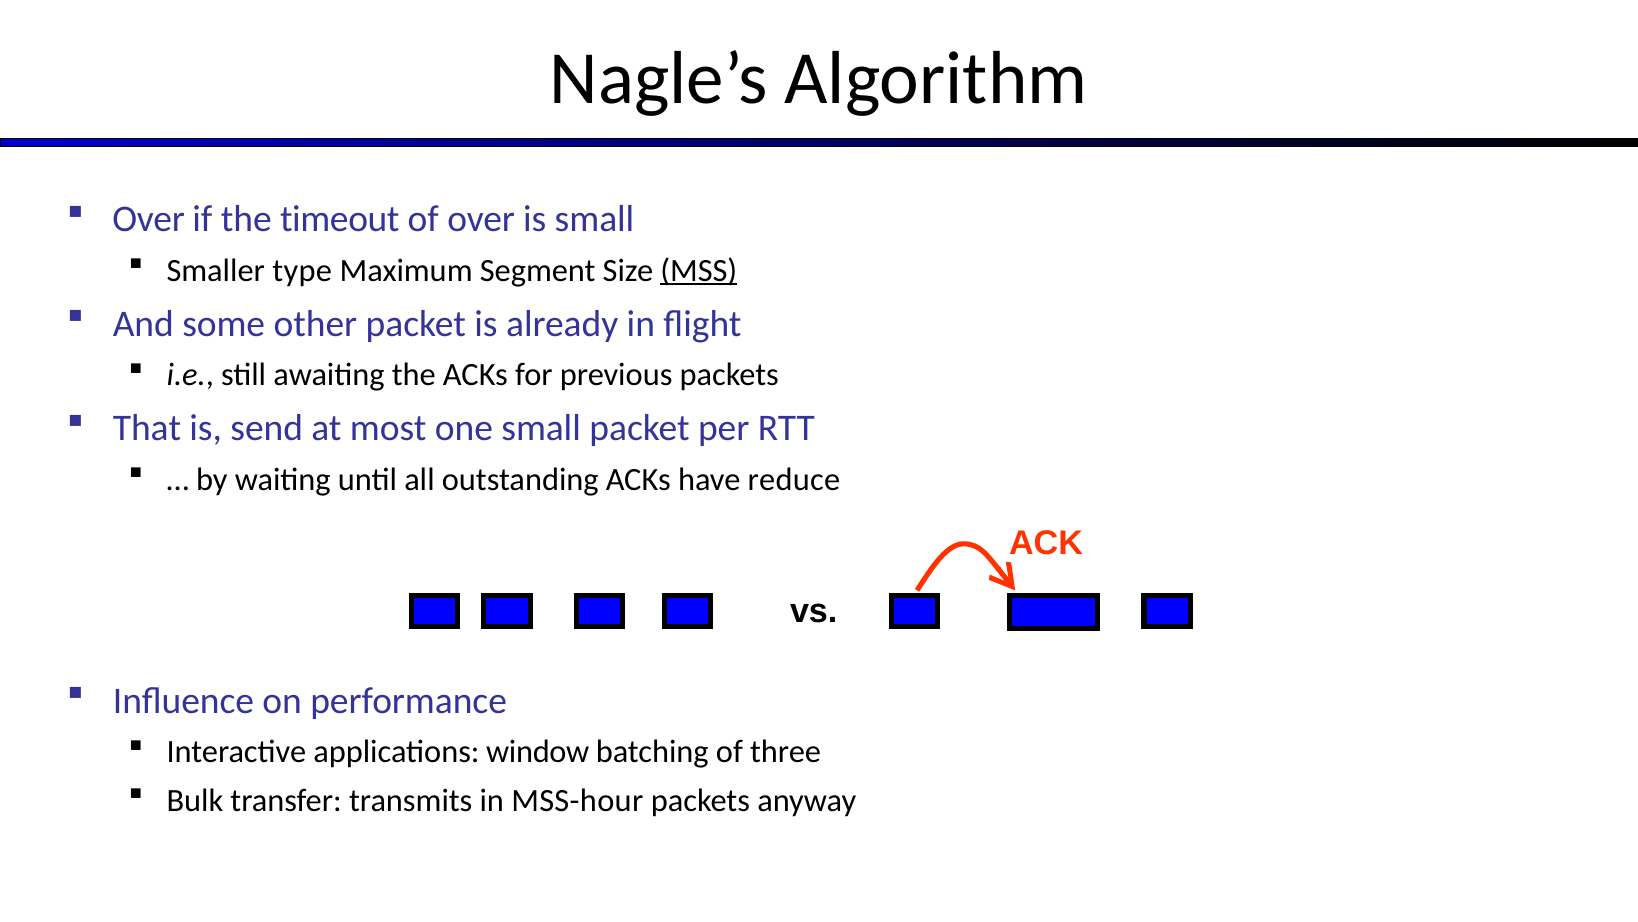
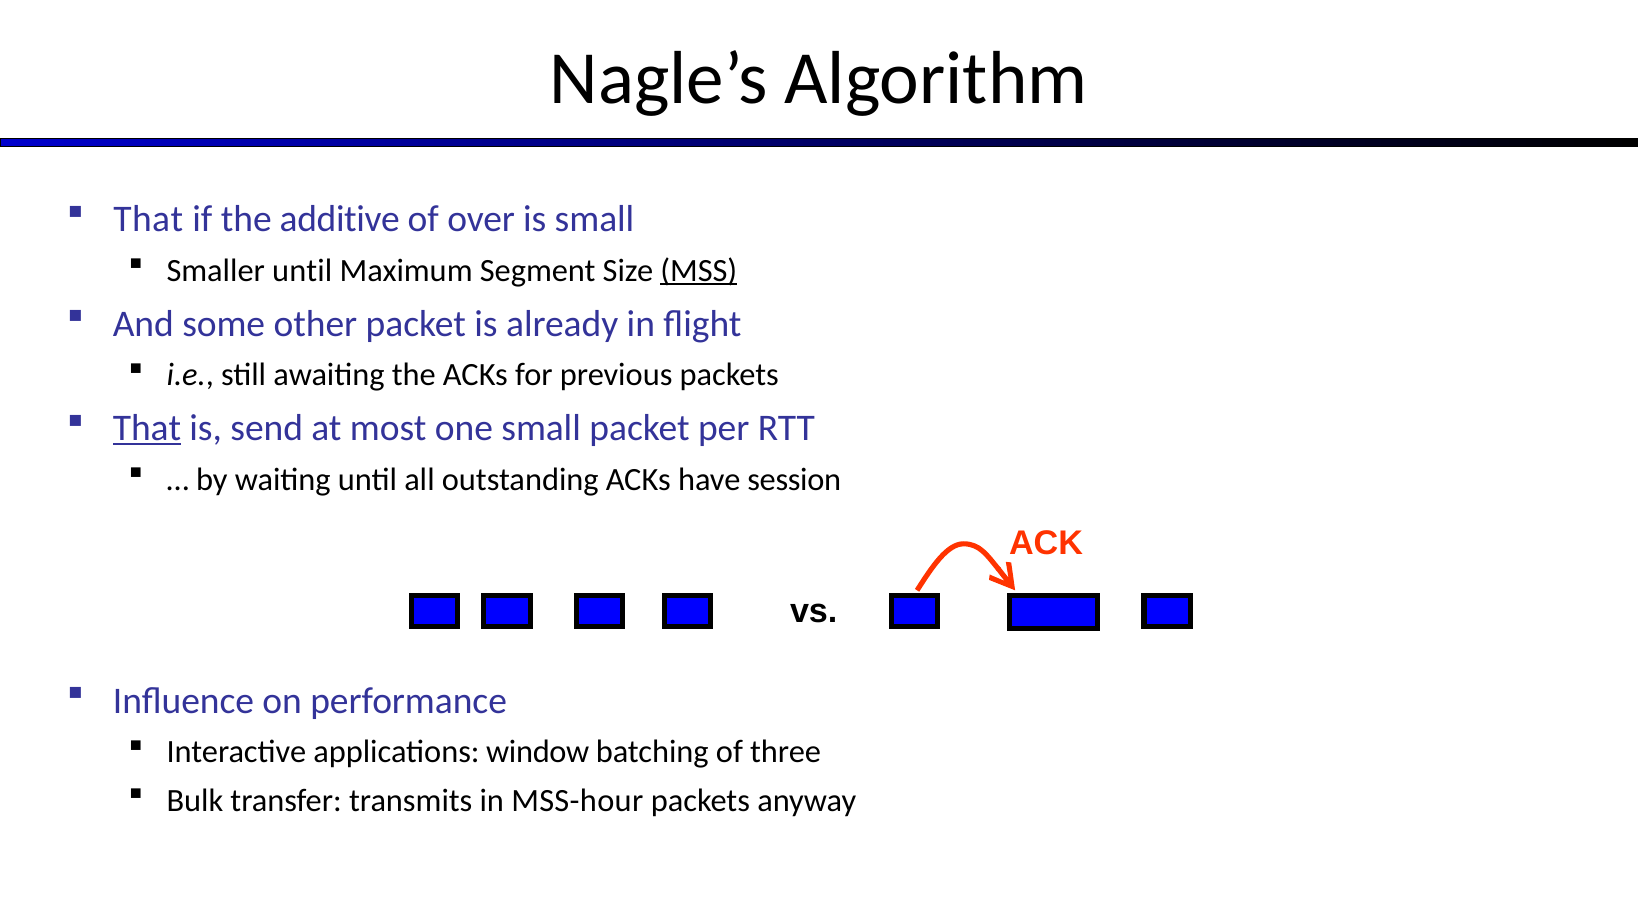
Over at (149, 219): Over -> That
timeout: timeout -> additive
Smaller type: type -> until
That at (147, 428) underline: none -> present
reduce: reduce -> session
